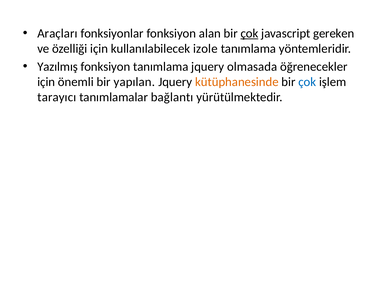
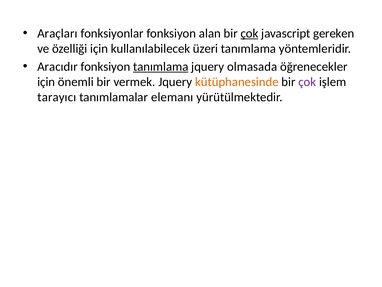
izole: izole -> üzeri
Yazılmış: Yazılmış -> Aracıdır
tanımlama at (161, 66) underline: none -> present
yapılan: yapılan -> vermek
çok at (307, 82) colour: blue -> purple
bağlantı: bağlantı -> elemanı
